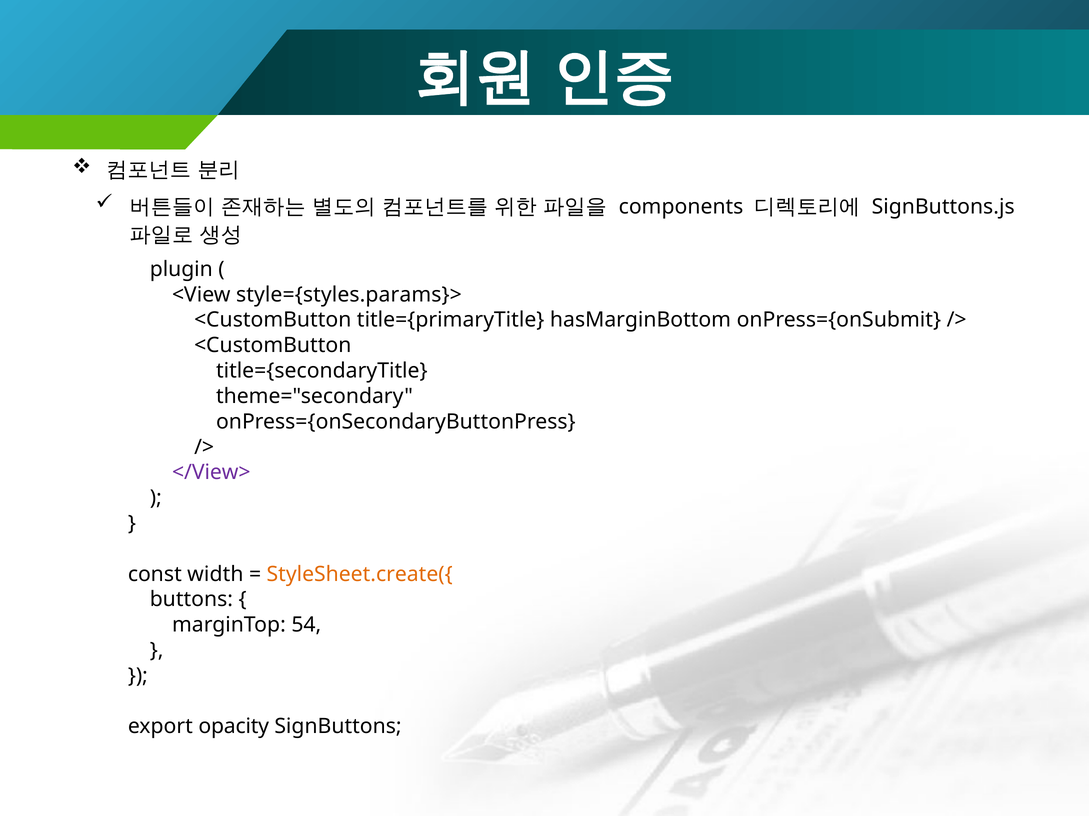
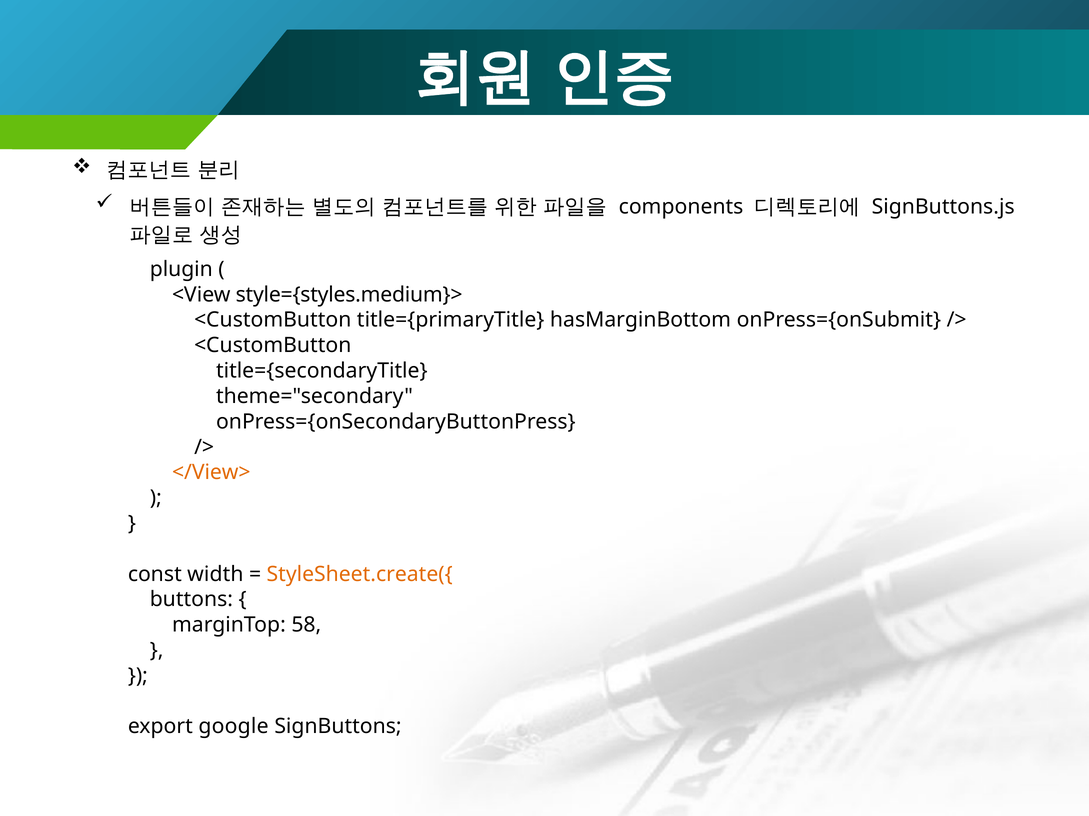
style={styles.params}>: style={styles.params}> -> style={styles.medium}>
</View> colour: purple -> orange
54: 54 -> 58
opacity: opacity -> google
